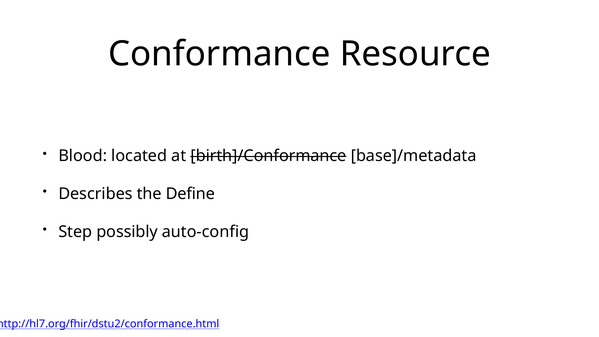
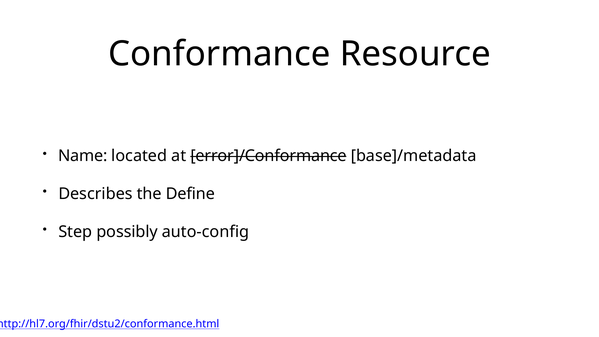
Blood: Blood -> Name
birth]/Conformance: birth]/Conformance -> error]/Conformance
